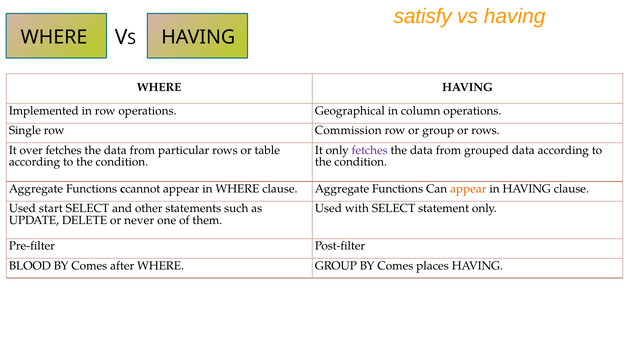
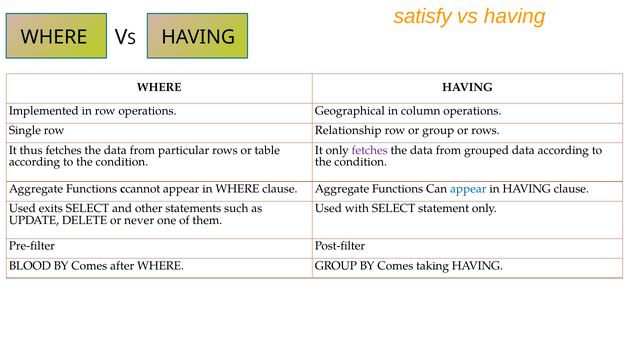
Commission: Commission -> Relationship
over: over -> thus
appear at (468, 189) colour: orange -> blue
start: start -> exits
places: places -> taking
